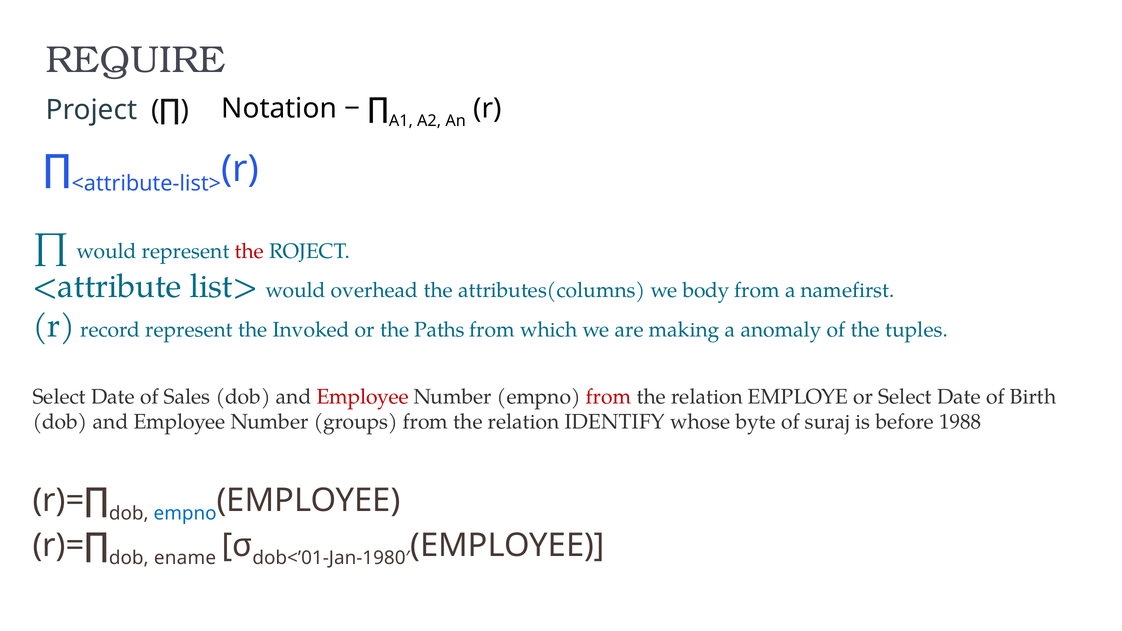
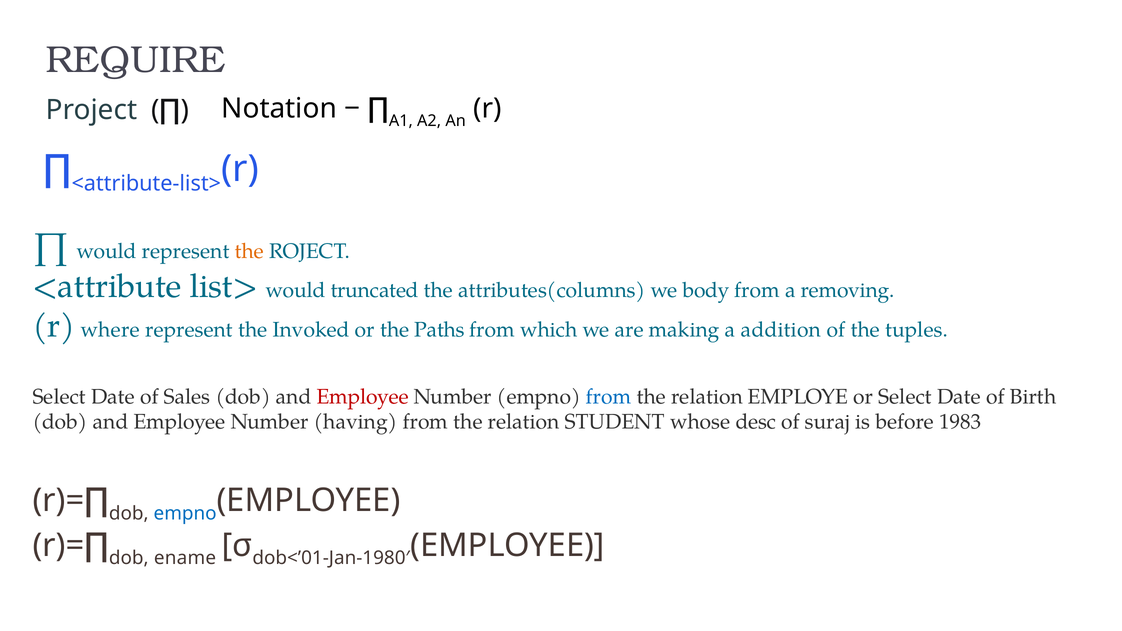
the at (249, 251) colour: red -> orange
overhead: overhead -> truncated
namefirst: namefirst -> removing
record: record -> where
anomaly: anomaly -> addition
from at (609, 397) colour: red -> blue
groups: groups -> having
IDENTIFY: IDENTIFY -> STUDENT
byte: byte -> desc
1988: 1988 -> 1983
